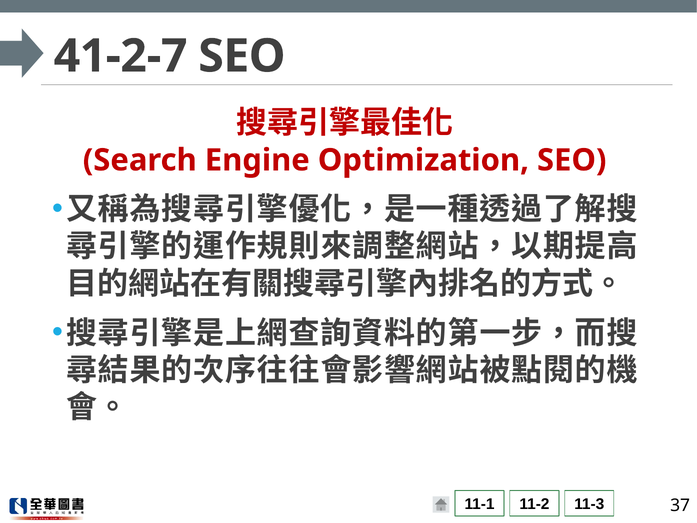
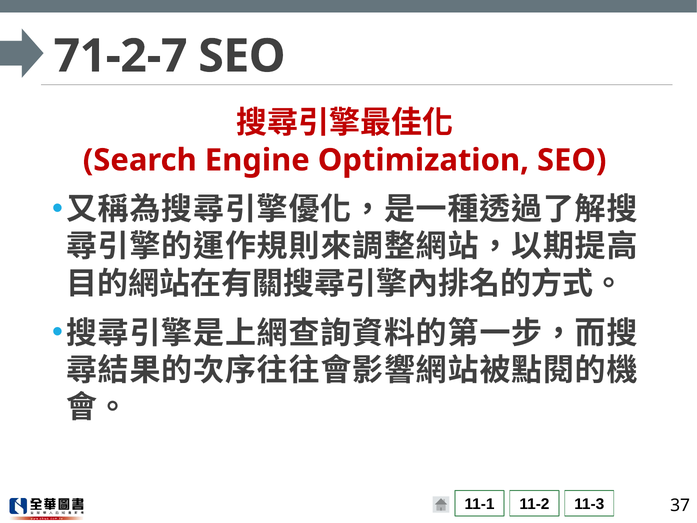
41-2-7: 41-2-7 -> 71-2-7
